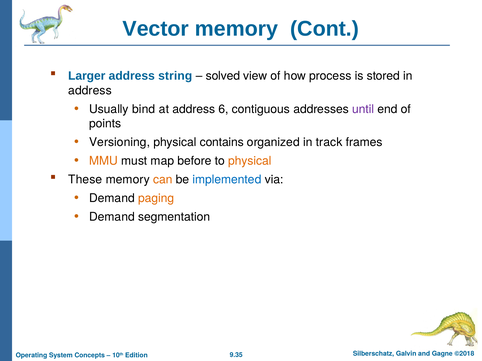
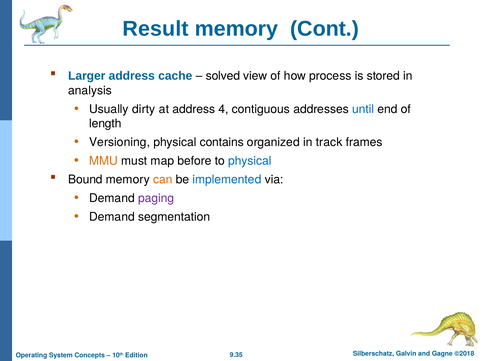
Vector: Vector -> Result
string: string -> cache
address at (90, 91): address -> analysis
bind: bind -> dirty
6: 6 -> 4
until colour: purple -> blue
points: points -> length
physical at (250, 161) colour: orange -> blue
These: These -> Bound
paging colour: orange -> purple
